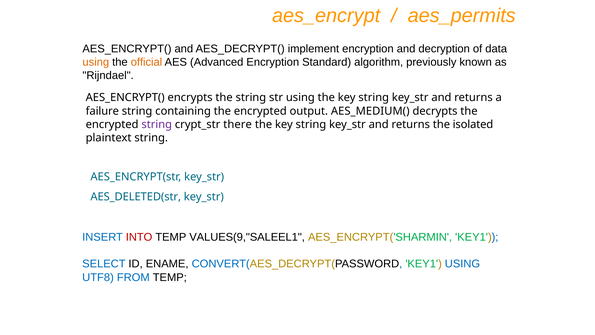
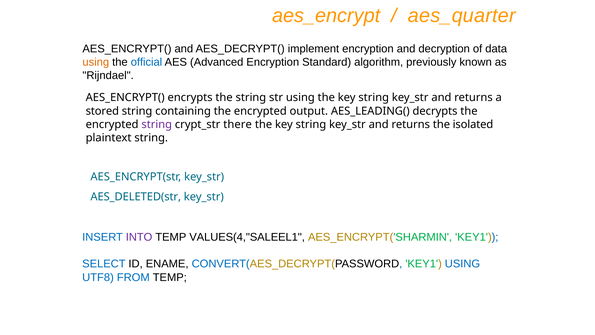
aes_permits: aes_permits -> aes_quarter
official colour: orange -> blue
failure: failure -> stored
AES_MEDIUM(: AES_MEDIUM( -> AES_LEADING(
INTO colour: red -> purple
VALUES(9,"SALEEL1: VALUES(9,"SALEEL1 -> VALUES(4,"SALEEL1
